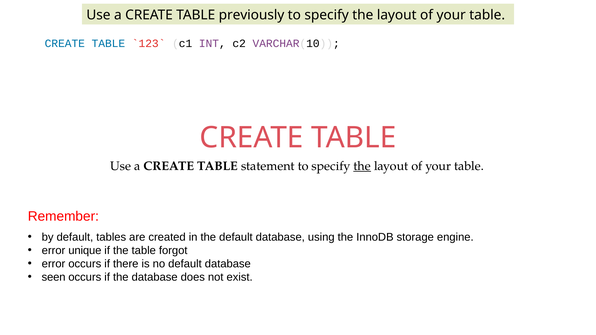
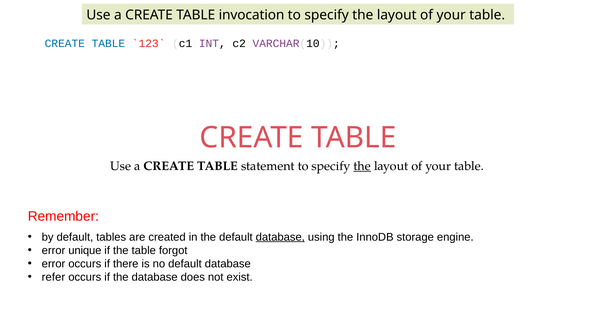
previously: previously -> invocation
database at (280, 237) underline: none -> present
seen: seen -> refer
